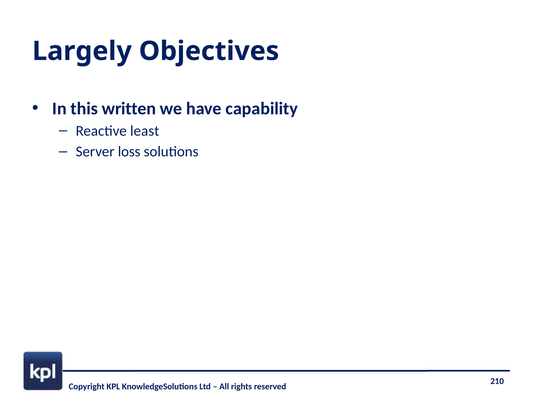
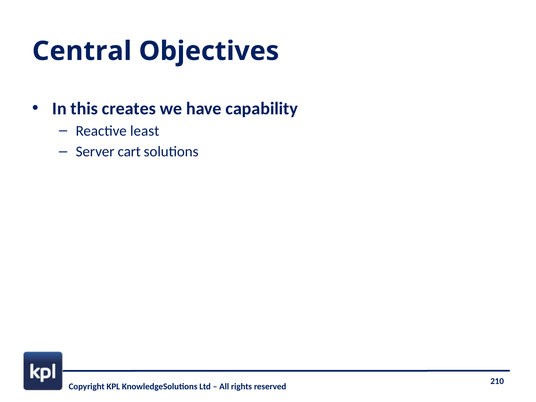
Largely: Largely -> Central
written: written -> creates
loss: loss -> cart
